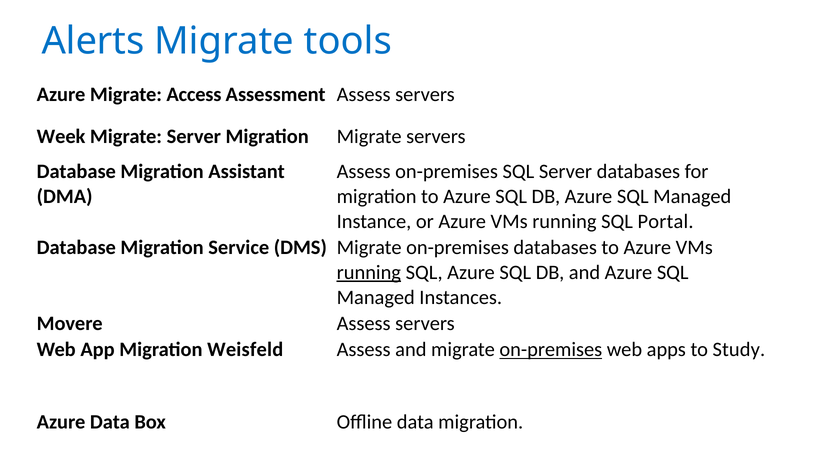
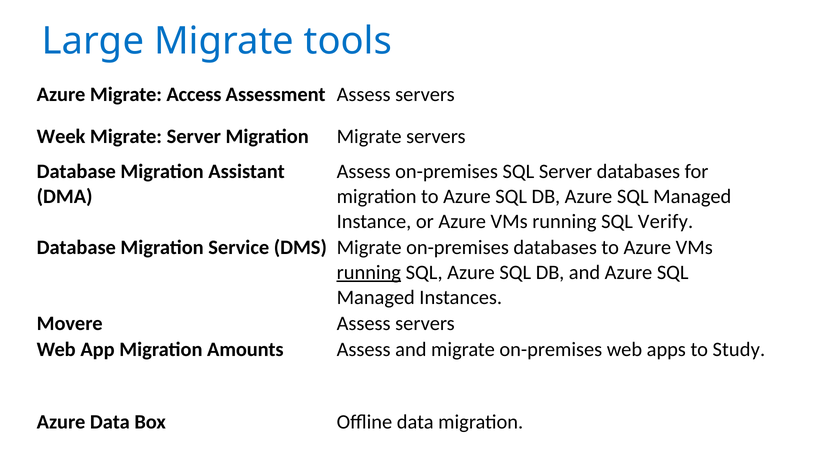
Alerts: Alerts -> Large
Portal: Portal -> Verify
Weisfeld: Weisfeld -> Amounts
on-premises at (551, 350) underline: present -> none
